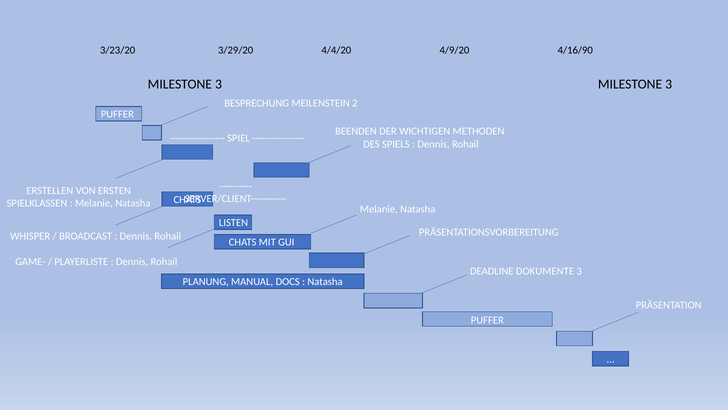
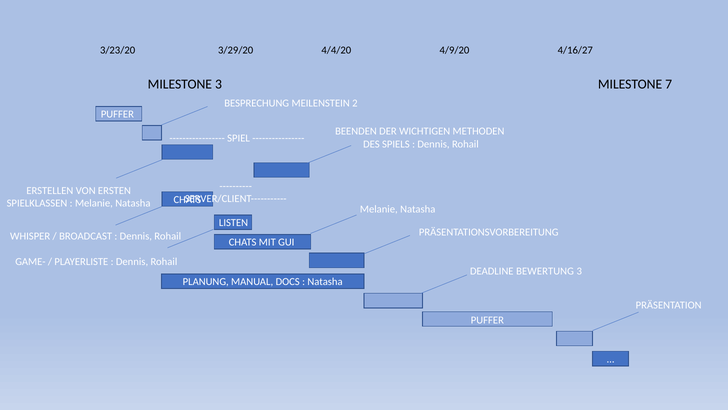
4/16/90: 4/16/90 -> 4/16/27
3 at (669, 84): 3 -> 7
DOKUMENTE: DOKUMENTE -> BEWERTUNG
